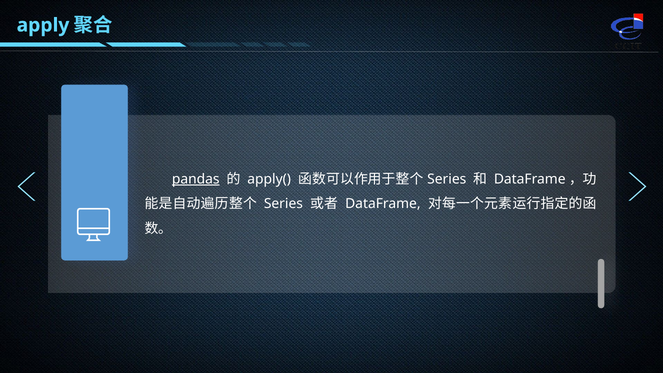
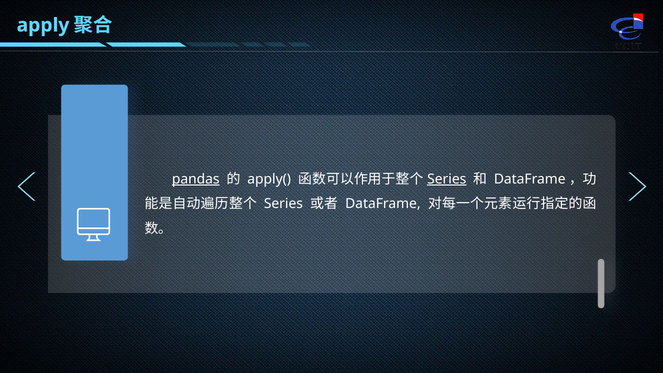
Series at (447, 179) underline: none -> present
